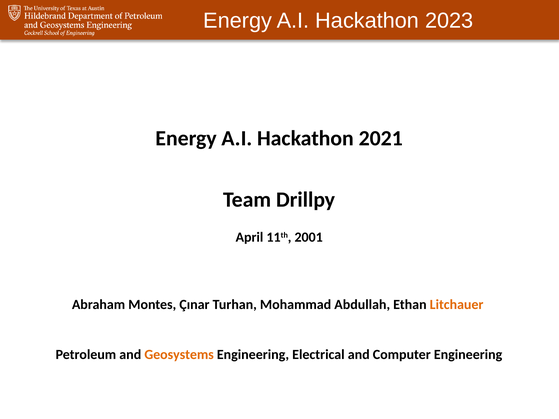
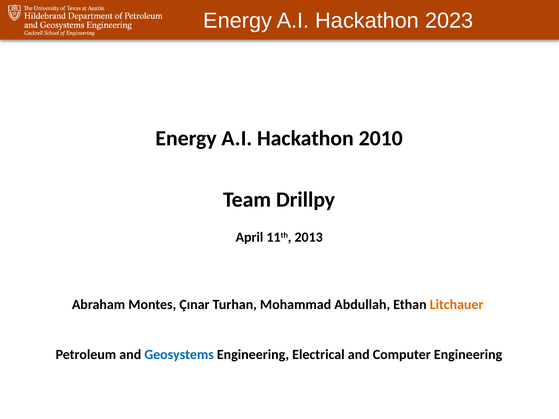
2021: 2021 -> 2010
2001: 2001 -> 2013
Geosystems colour: orange -> blue
